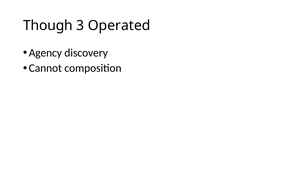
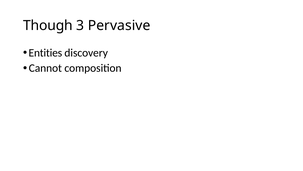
Operated: Operated -> Pervasive
Agency: Agency -> Entities
